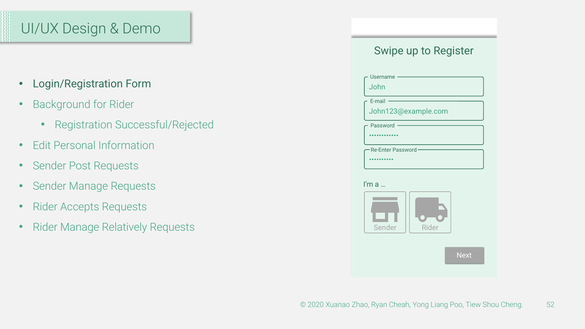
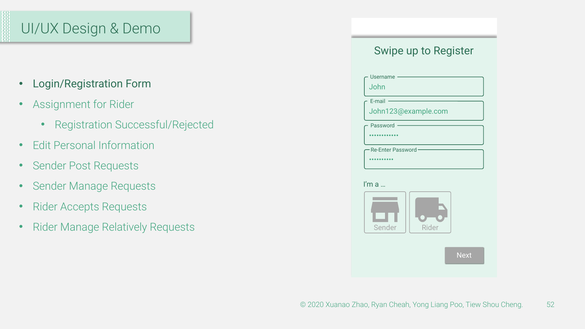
Background: Background -> Assignment
